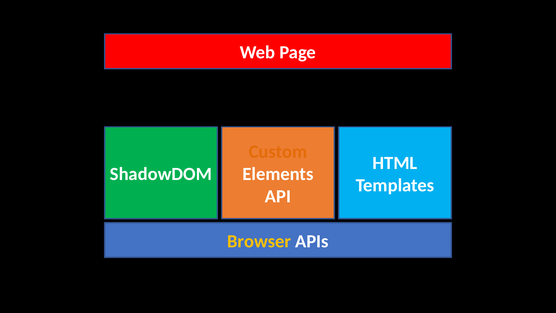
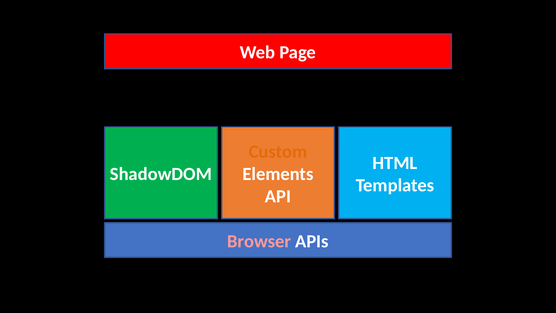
Browser colour: yellow -> pink
